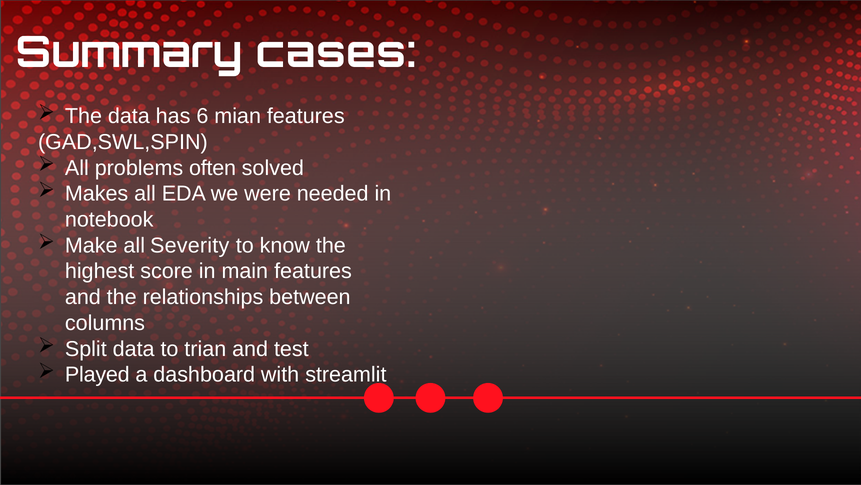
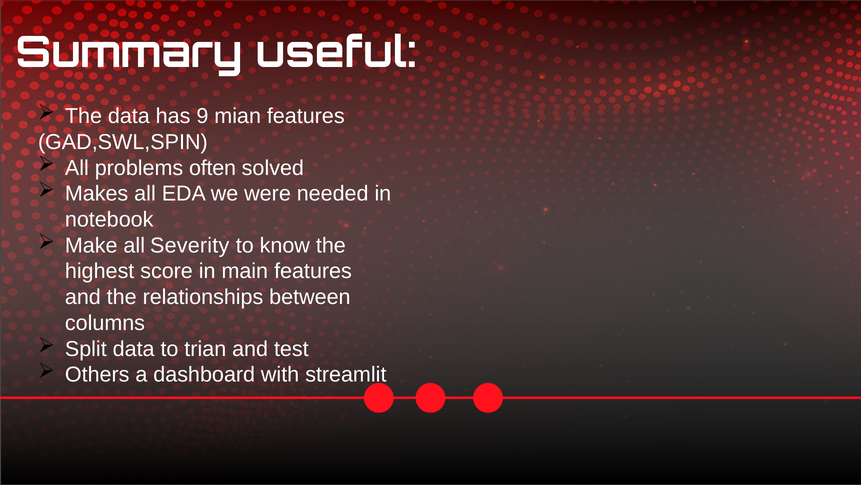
cases: cases -> useful
6: 6 -> 9
Played: Played -> Others
